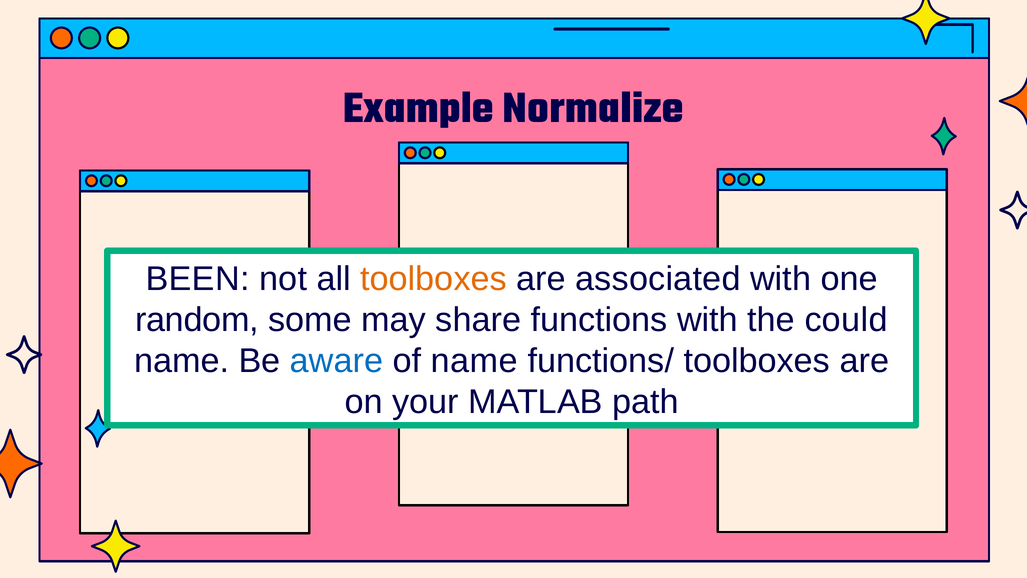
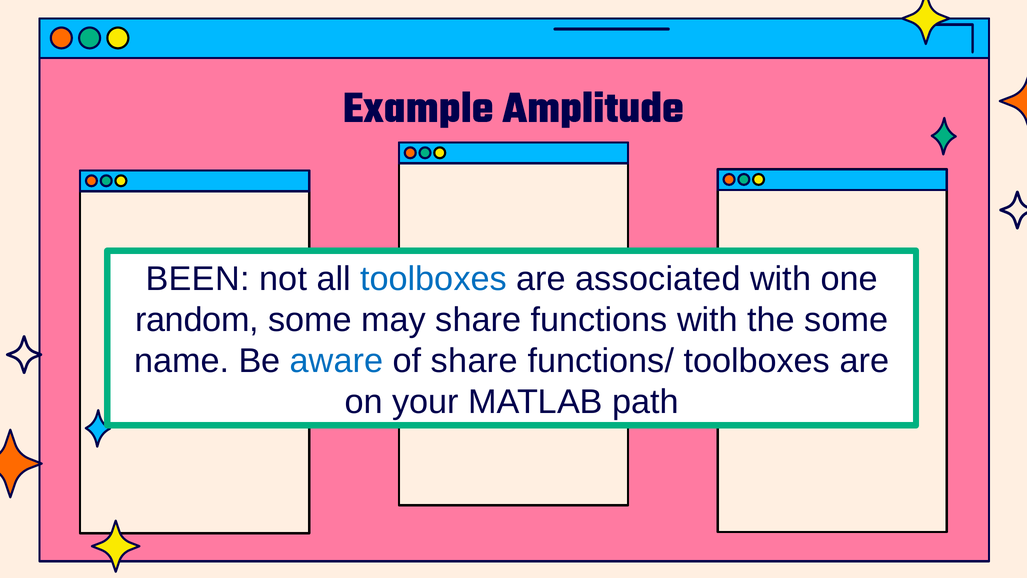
Normalize: Normalize -> Amplitude
toolboxes at (434, 279) colour: orange -> blue
the could: could -> some
of name: name -> share
